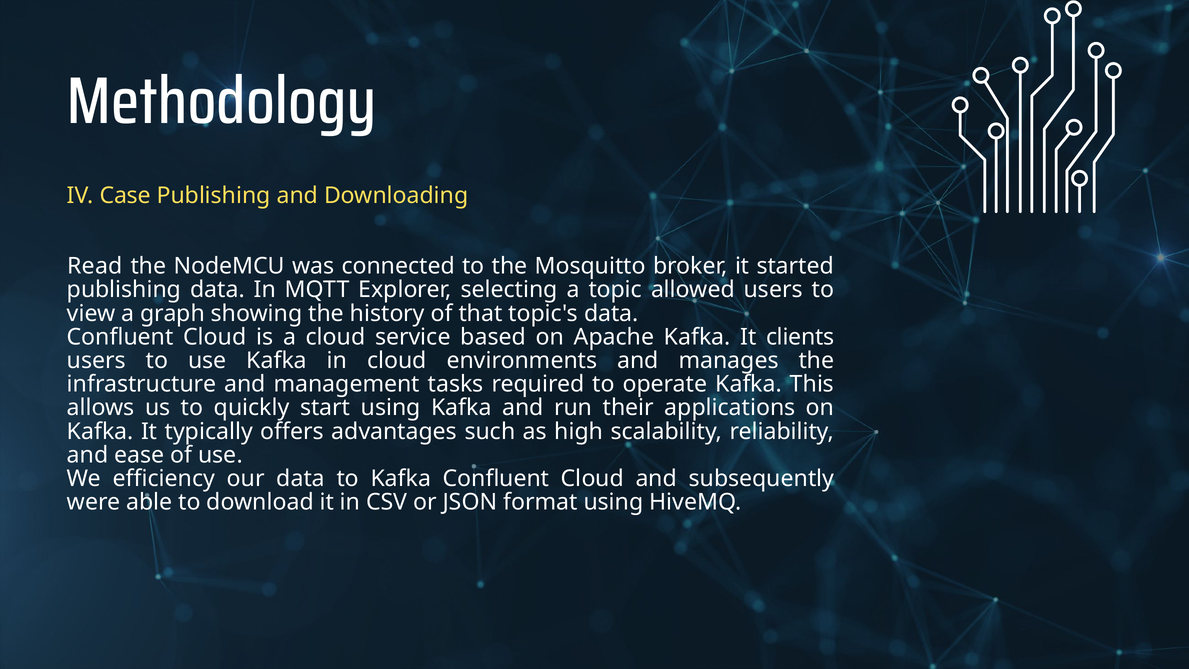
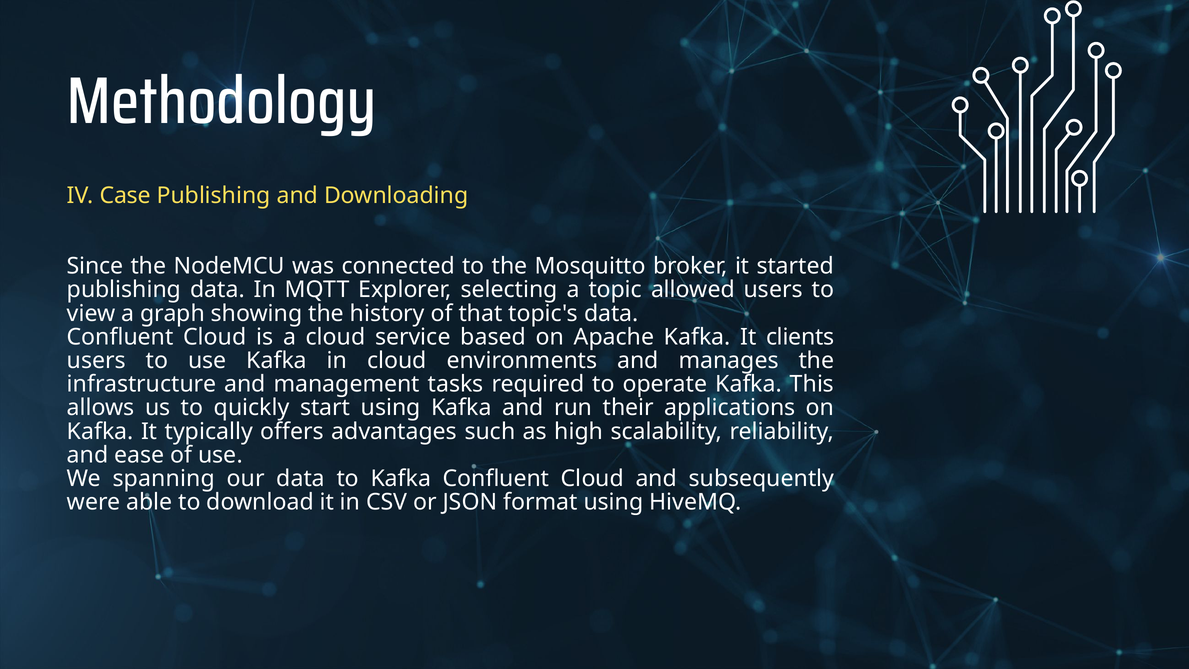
Read: Read -> Since
efficiency: efficiency -> spanning
